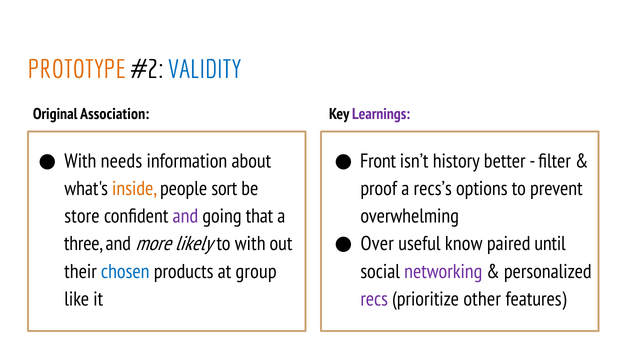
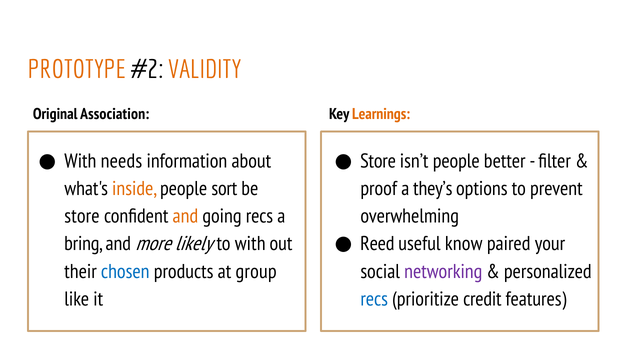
VALIDITY colour: blue -> orange
Learnings colour: purple -> orange
Front at (378, 161): Front -> Store
isn’t history: history -> people
recs’s: recs’s -> they’s
and at (185, 216) colour: purple -> orange
going that: that -> recs
Over: Over -> Reed
until: until -> your
three: three -> bring
recs at (374, 299) colour: purple -> blue
other: other -> credit
